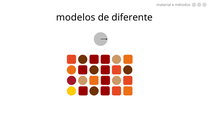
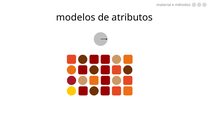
diferente: diferente -> atributos
